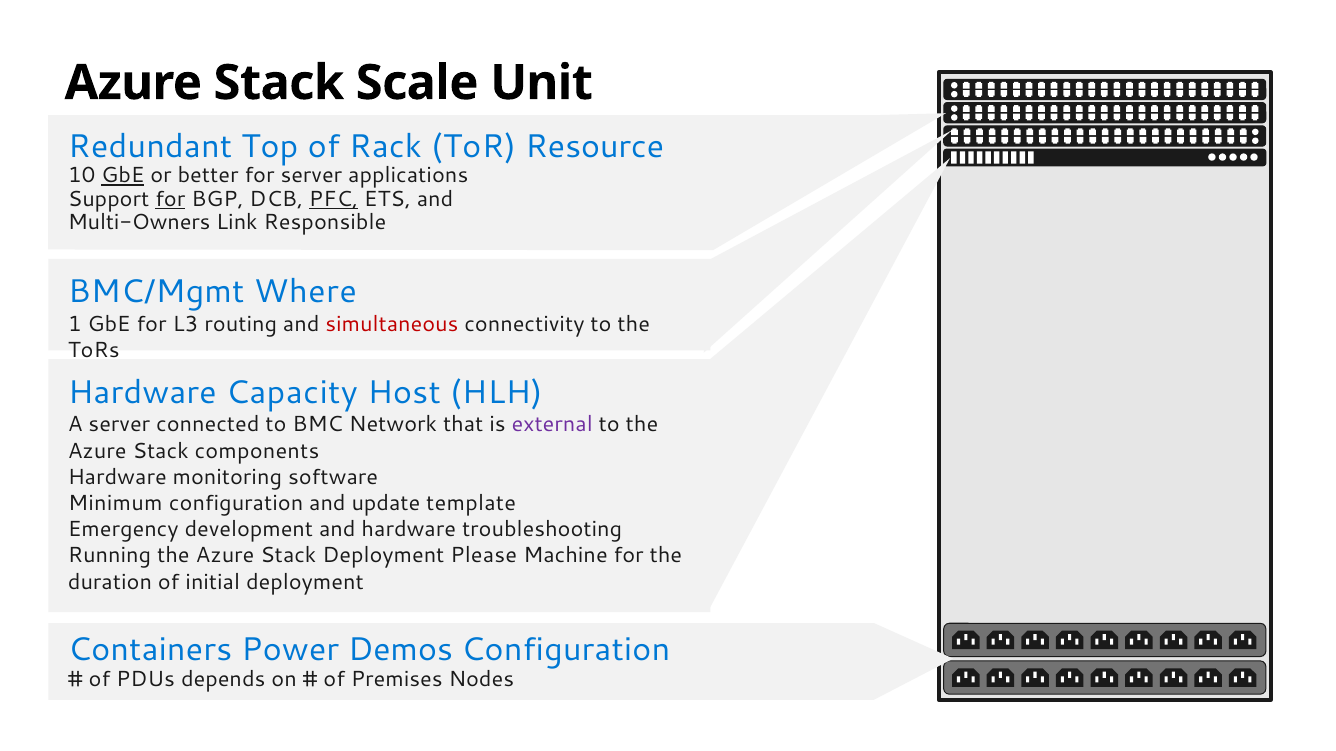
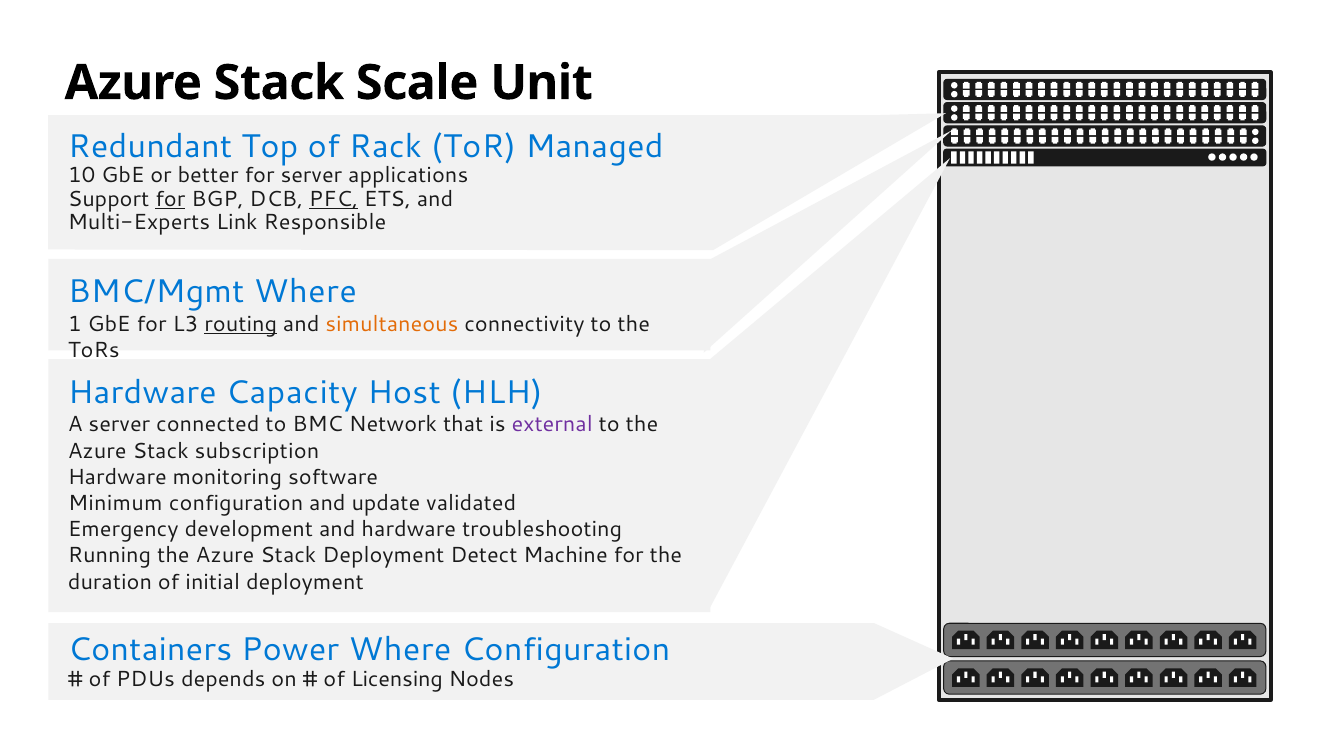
Resource: Resource -> Managed
GbE at (123, 176) underline: present -> none
Multi-Owners: Multi-Owners -> Multi-Experts
routing underline: none -> present
simultaneous colour: red -> orange
components: components -> subscription
template: template -> validated
Please: Please -> Detect
Power Demos: Demos -> Where
Premises: Premises -> Licensing
